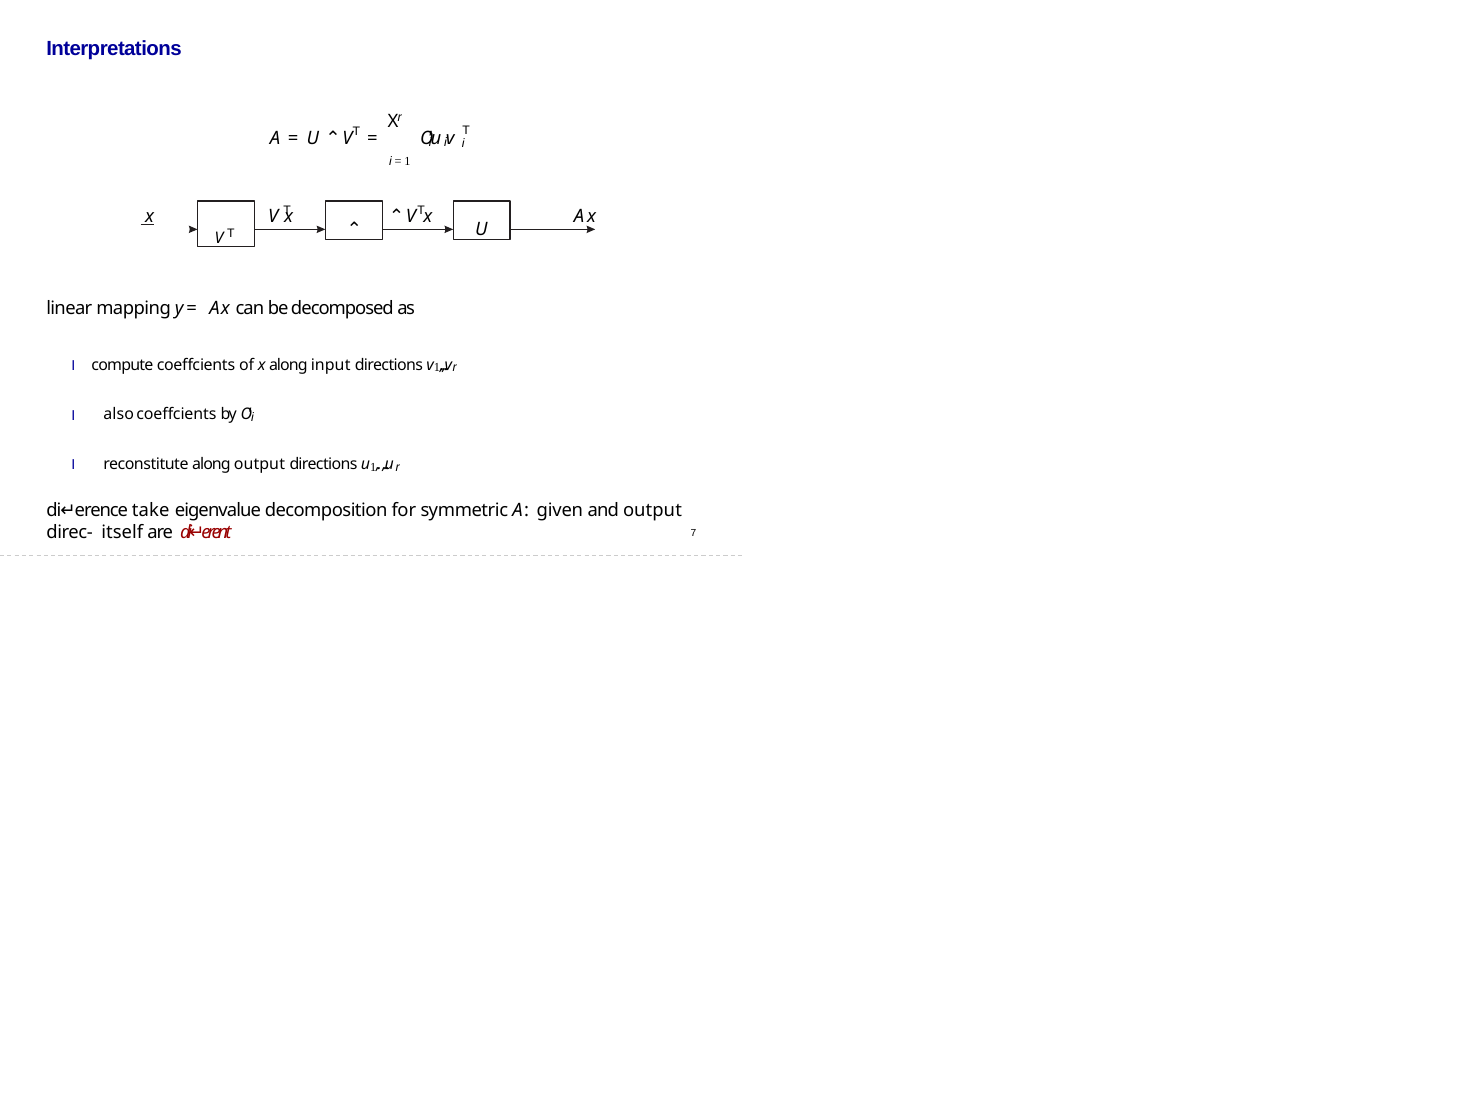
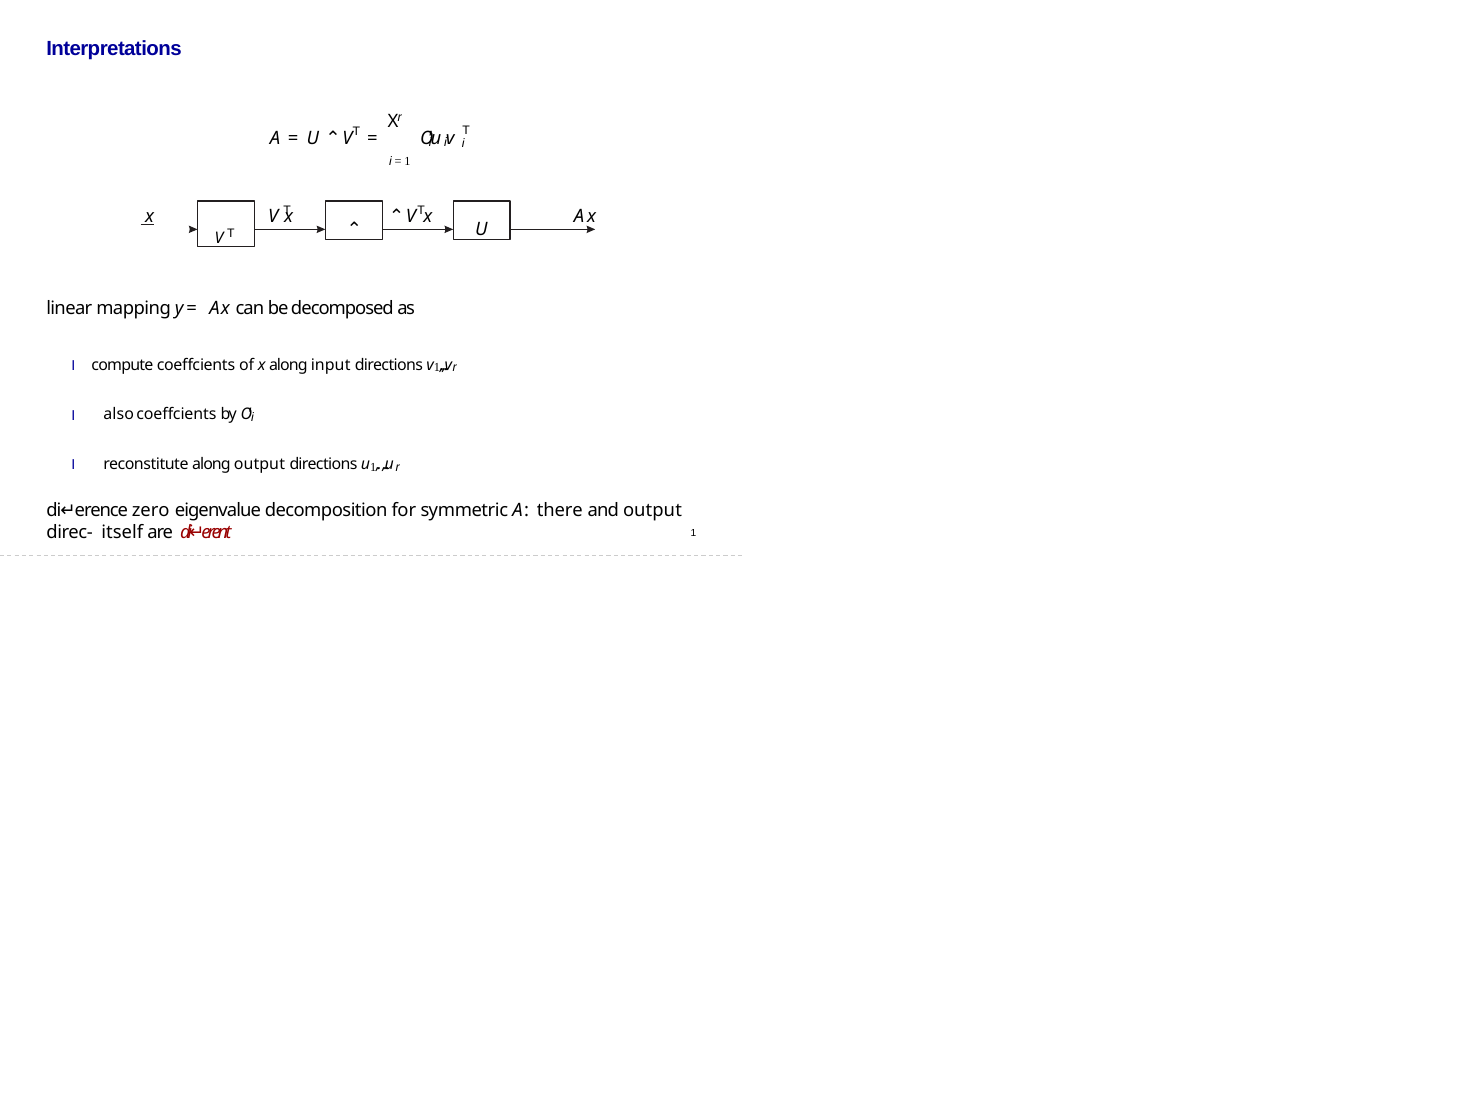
take: take -> zero
given: given -> there
7: 7 -> 1
